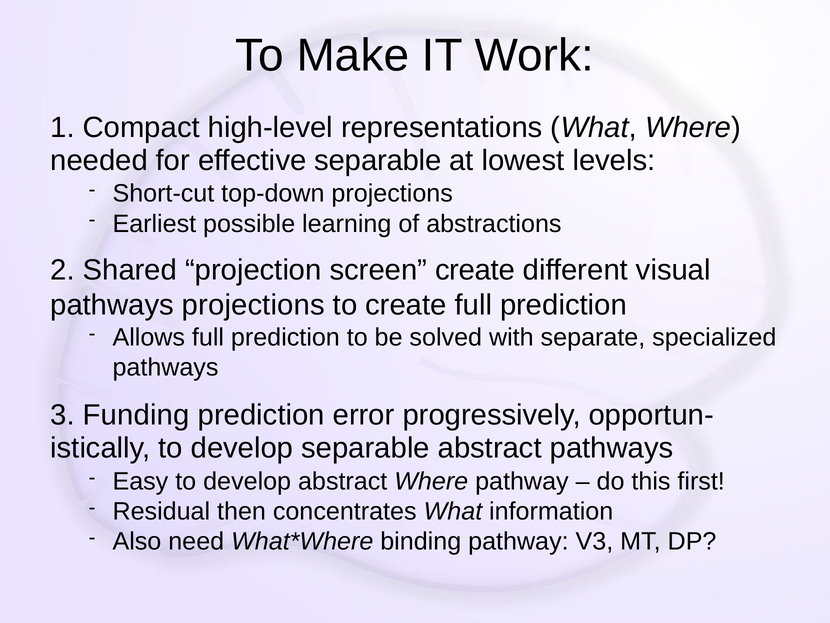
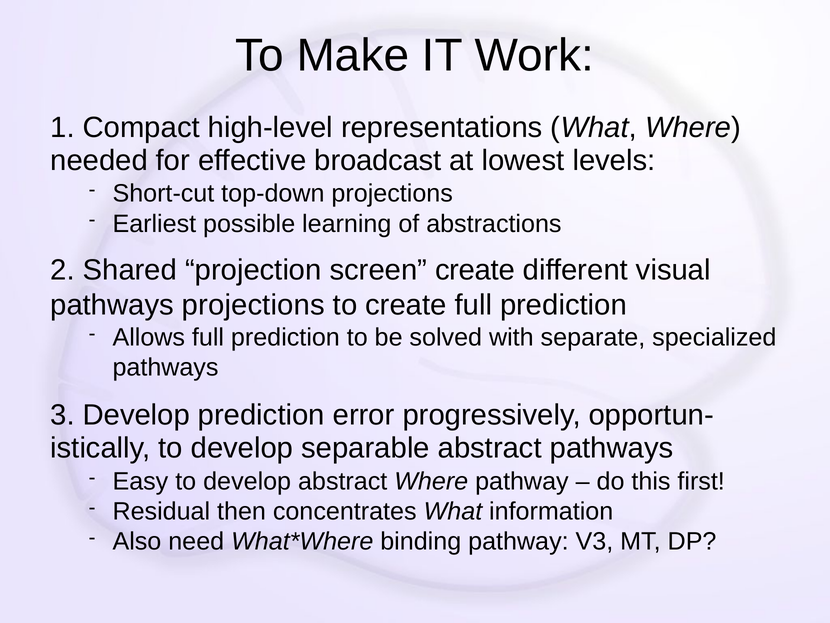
effective separable: separable -> broadcast
3 Funding: Funding -> Develop
